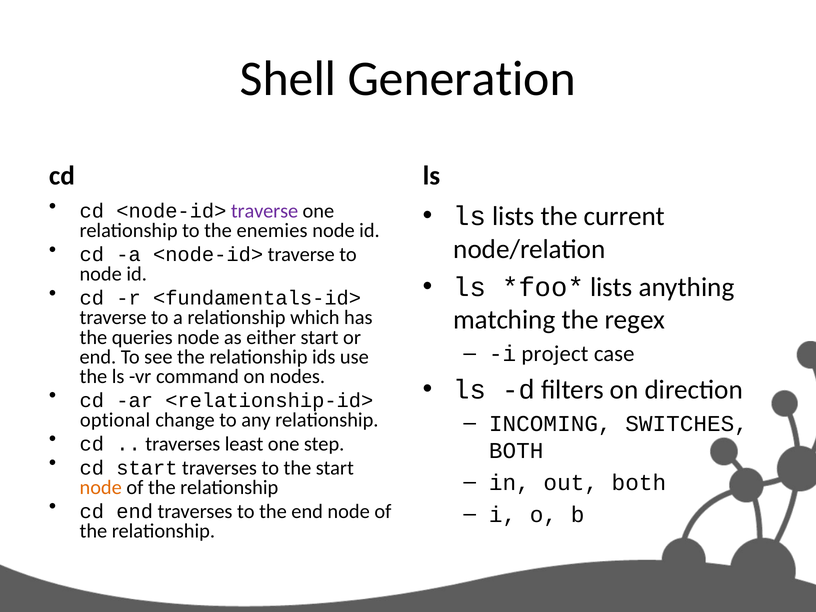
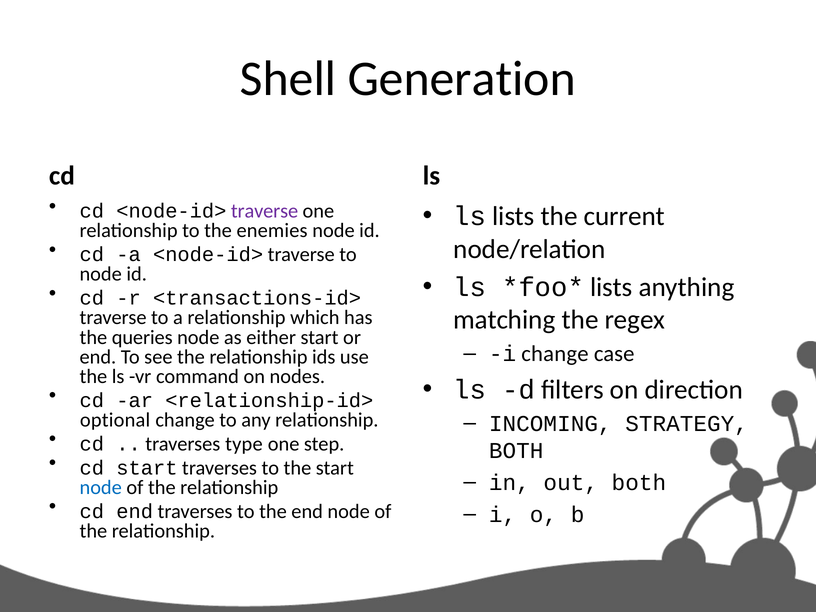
<fundamentals-id>: <fundamentals-id> -> <transactions-id>
i project: project -> change
SWITCHES: SWITCHES -> STRATEGY
least: least -> type
node at (101, 487) colour: orange -> blue
